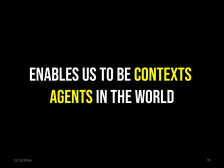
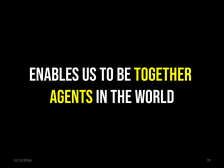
CONTEXTS: CONTEXTS -> TOGETHER
